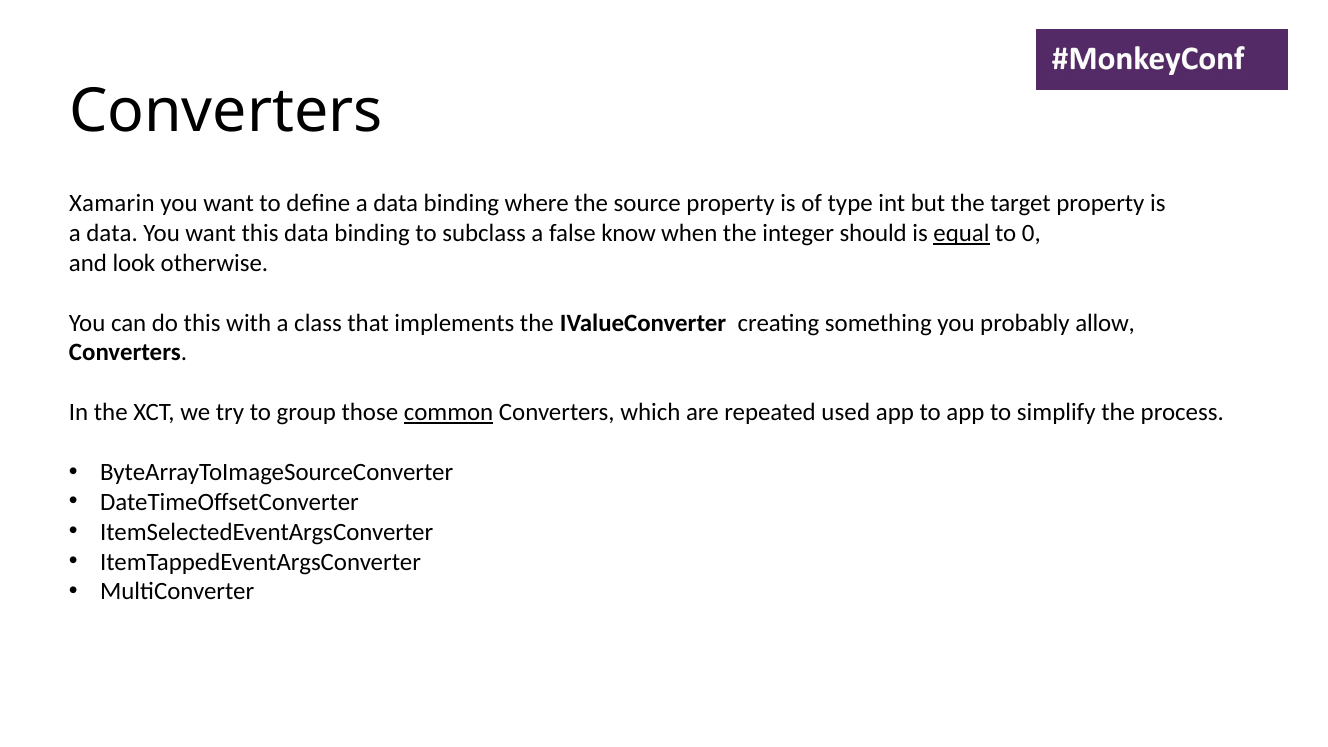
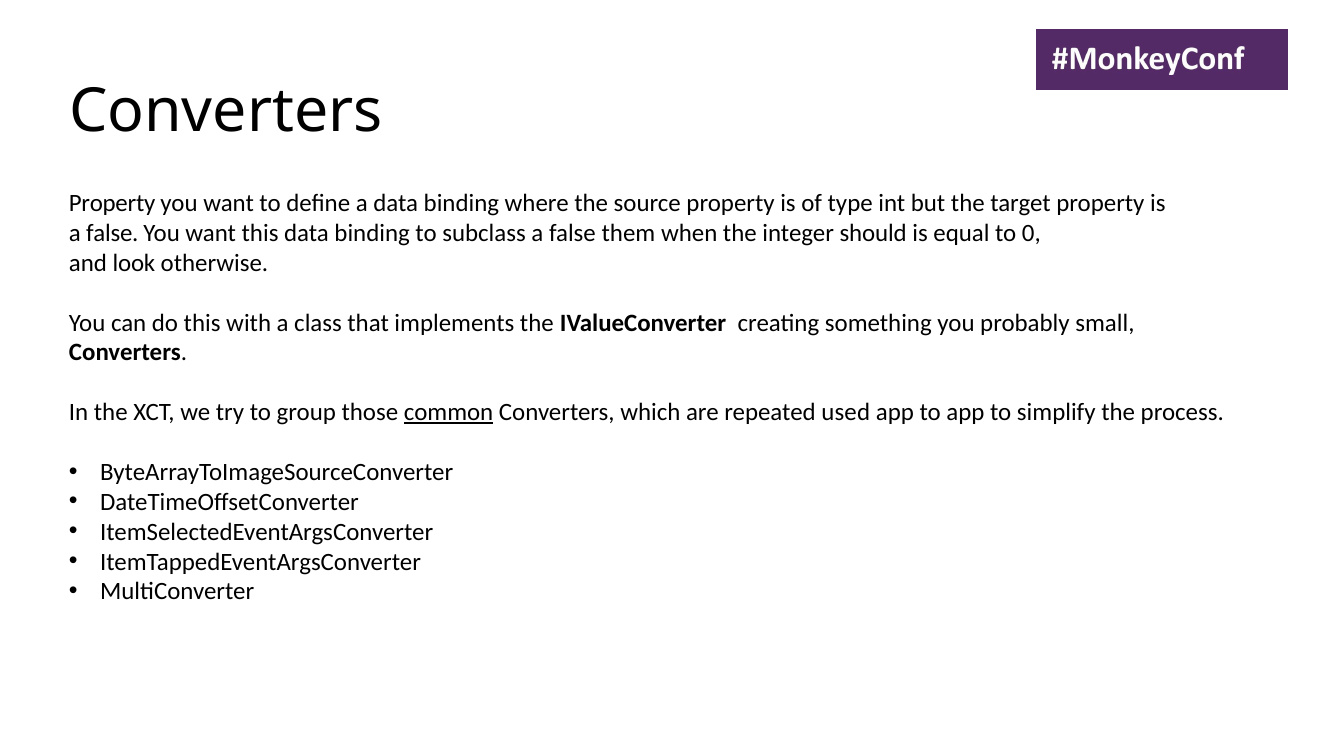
Xamarin at (112, 203): Xamarin -> Property
data at (112, 233): data -> false
know: know -> them
equal underline: present -> none
allow: allow -> small
